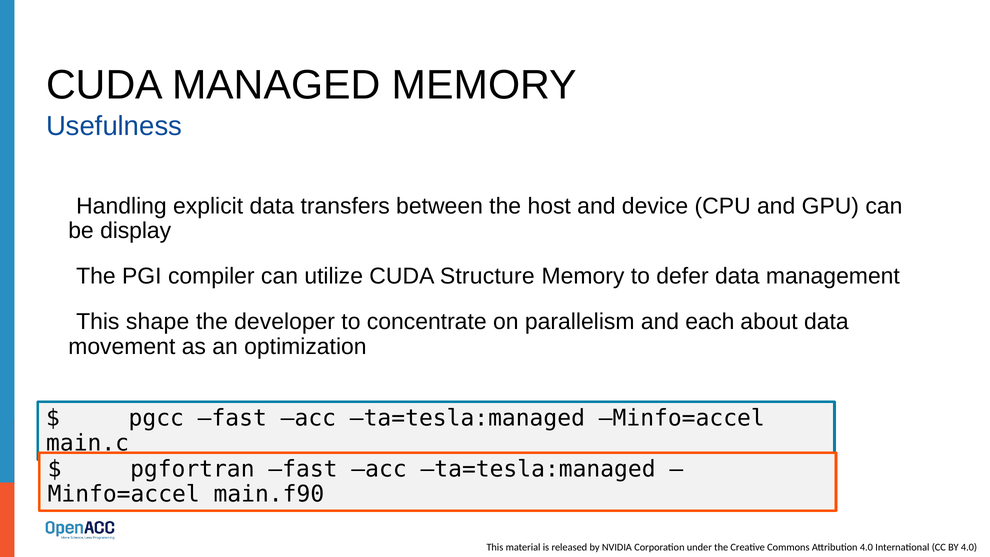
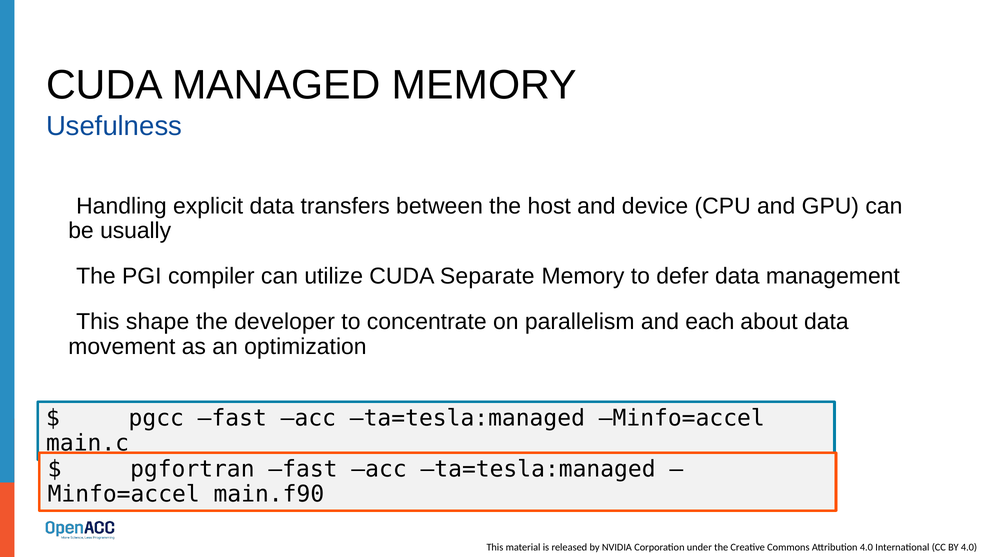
display: display -> usually
Structure: Structure -> Separate
